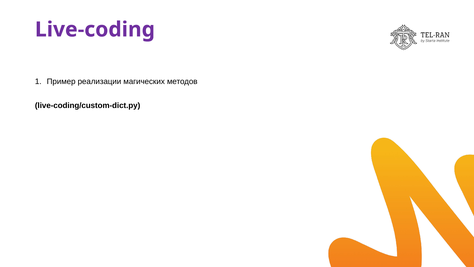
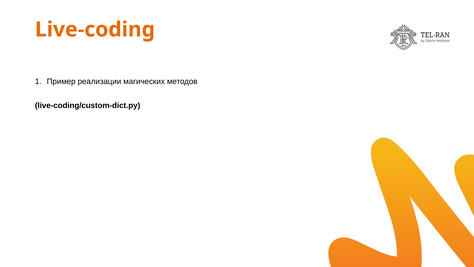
Live-coding colour: purple -> orange
